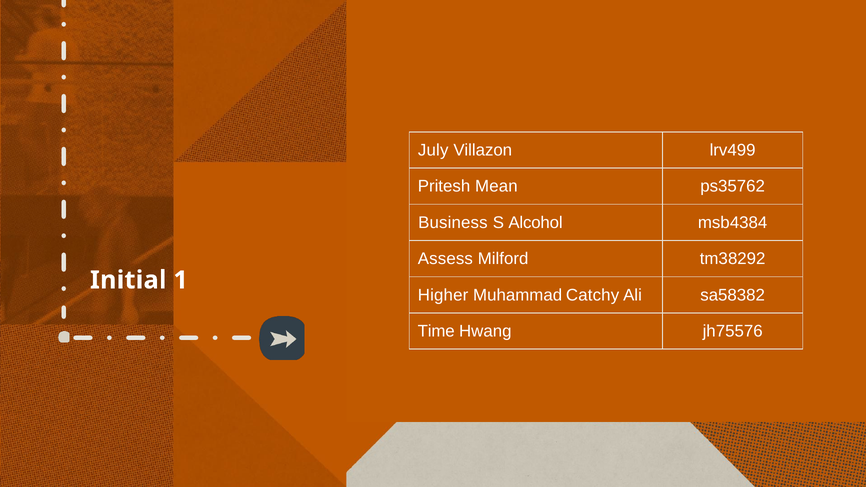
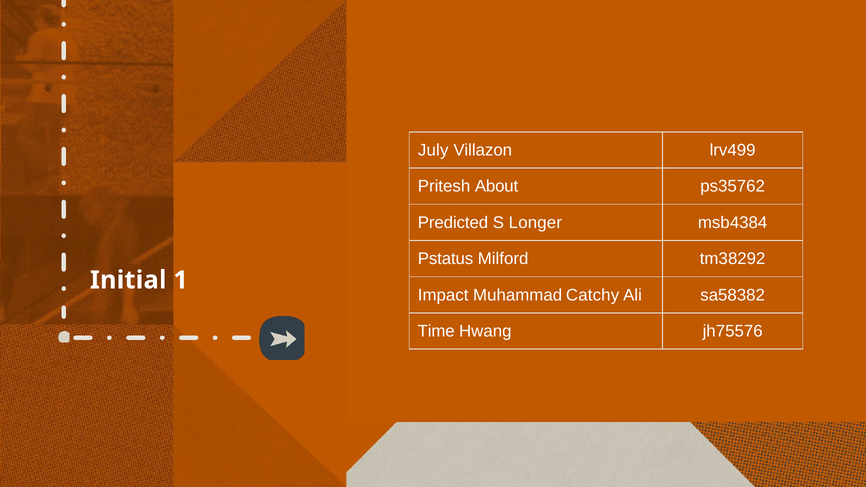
Mean: Mean -> About
Business: Business -> Predicted
Alcohol: Alcohol -> Longer
Assess: Assess -> Pstatus
Higher: Higher -> Impact
